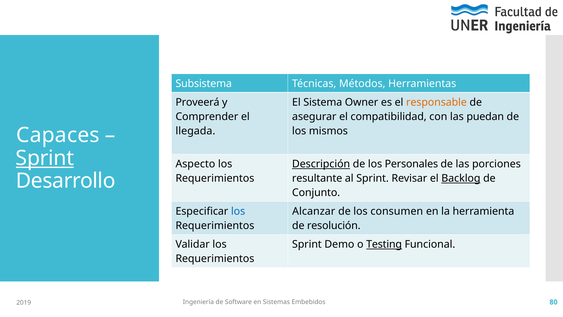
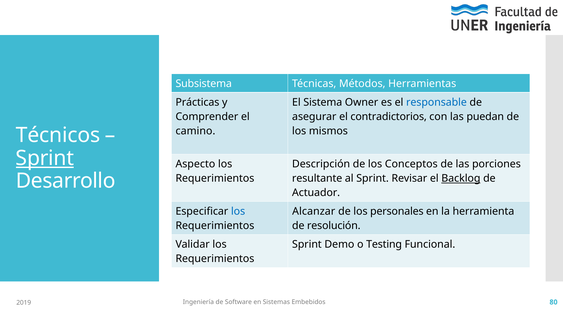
Proveerá: Proveerá -> Prácticas
responsable colour: orange -> blue
compatibilidad: compatibilidad -> contradictorios
llegada: llegada -> camino
Capaces: Capaces -> Técnicos
Descripción underline: present -> none
Personales: Personales -> Conceptos
Conjunto: Conjunto -> Actuador
consumen: consumen -> personales
Testing underline: present -> none
